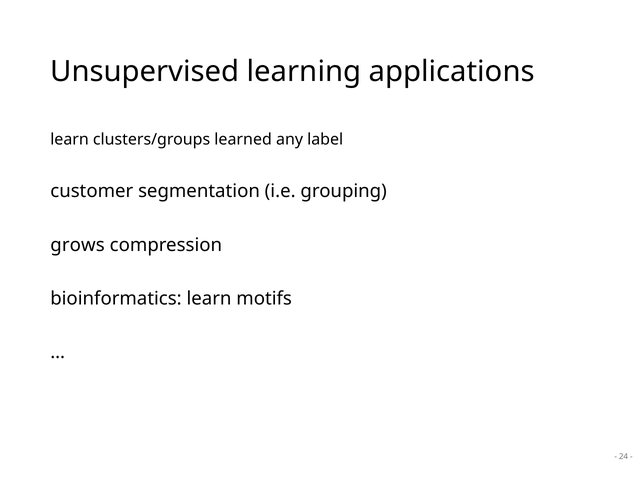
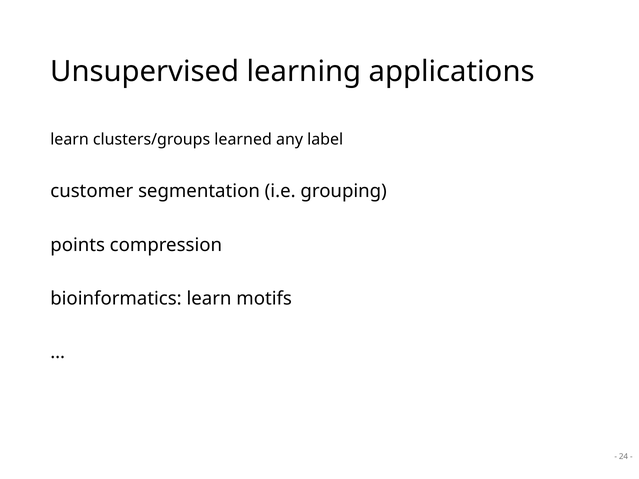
grows: grows -> points
